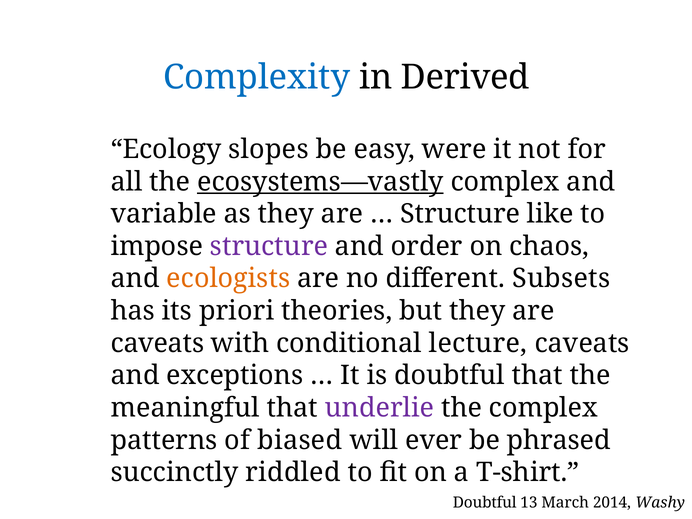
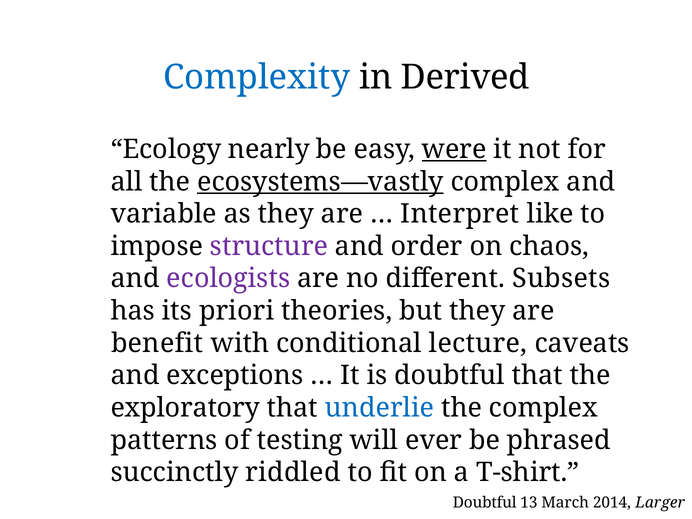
slopes: slopes -> nearly
were underline: none -> present
Structure at (460, 214): Structure -> Interpret
ecologists colour: orange -> purple
caveats at (157, 343): caveats -> benefit
meaningful: meaningful -> exploratory
underlie colour: purple -> blue
biased: biased -> testing
Washy: Washy -> Larger
